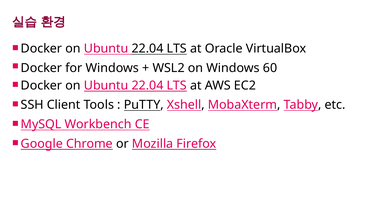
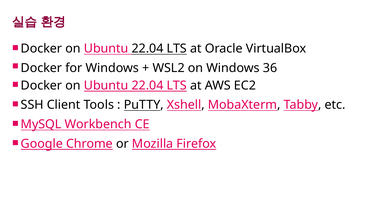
60: 60 -> 36
